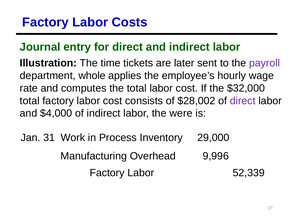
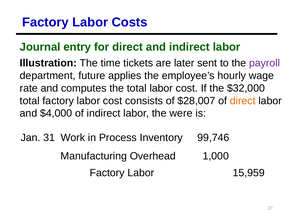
whole: whole -> future
$28,002: $28,002 -> $28,007
direct at (243, 101) colour: purple -> orange
29,000: 29,000 -> 99,746
9,996: 9,996 -> 1,000
52,339: 52,339 -> 15,959
